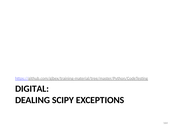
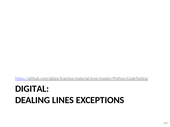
SCIPY: SCIPY -> LINES
